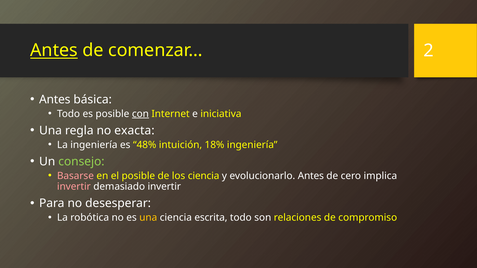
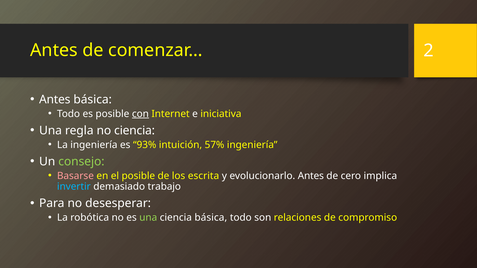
Antes at (54, 50) underline: present -> none
no exacta: exacta -> ciencia
48%: 48% -> 93%
18%: 18% -> 57%
los ciencia: ciencia -> escrita
invertir at (74, 187) colour: pink -> light blue
demasiado invertir: invertir -> trabajo
una at (148, 218) colour: yellow -> light green
ciencia escrita: escrita -> básica
